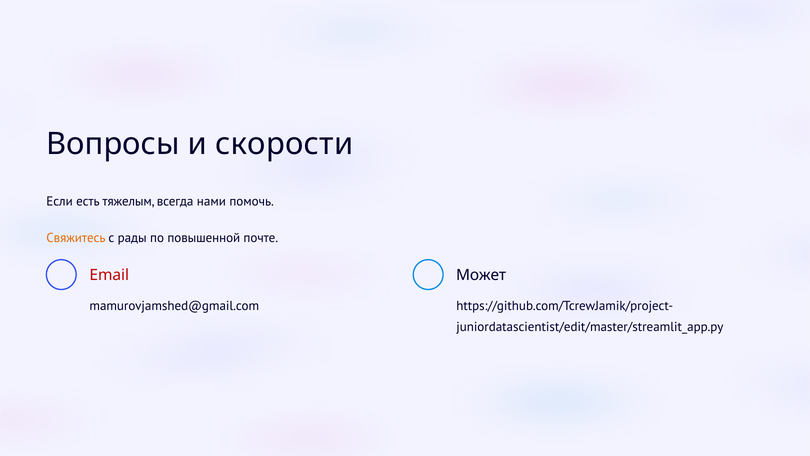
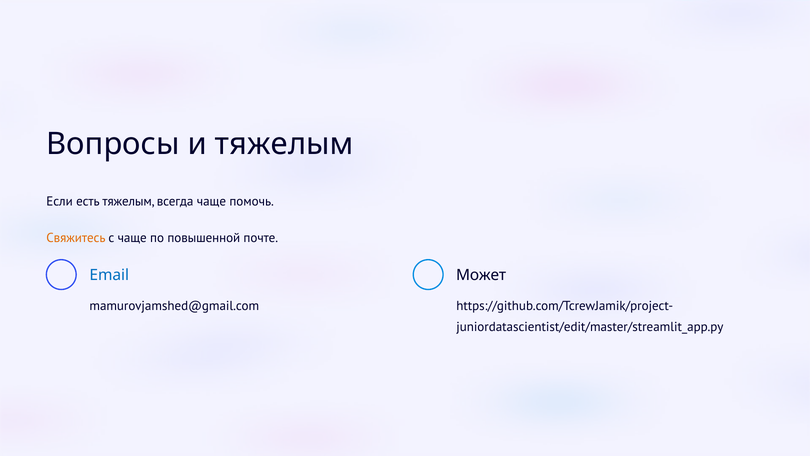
и скорости: скорости -> тяжелым
всегда нами: нами -> чаще
с рады: рады -> чаще
Email colour: red -> blue
